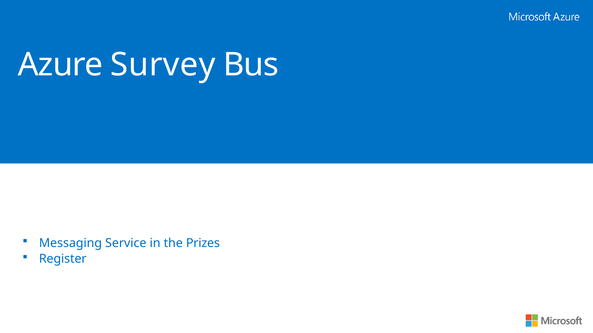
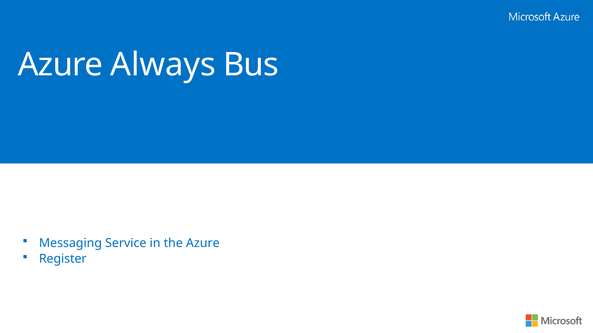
Survey: Survey -> Always
the Prizes: Prizes -> Azure
